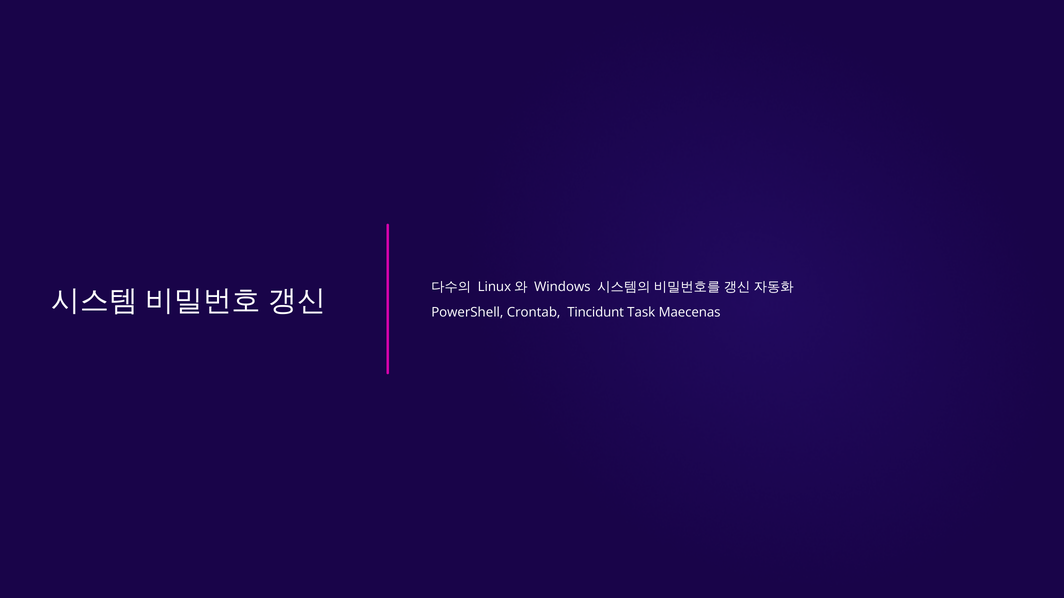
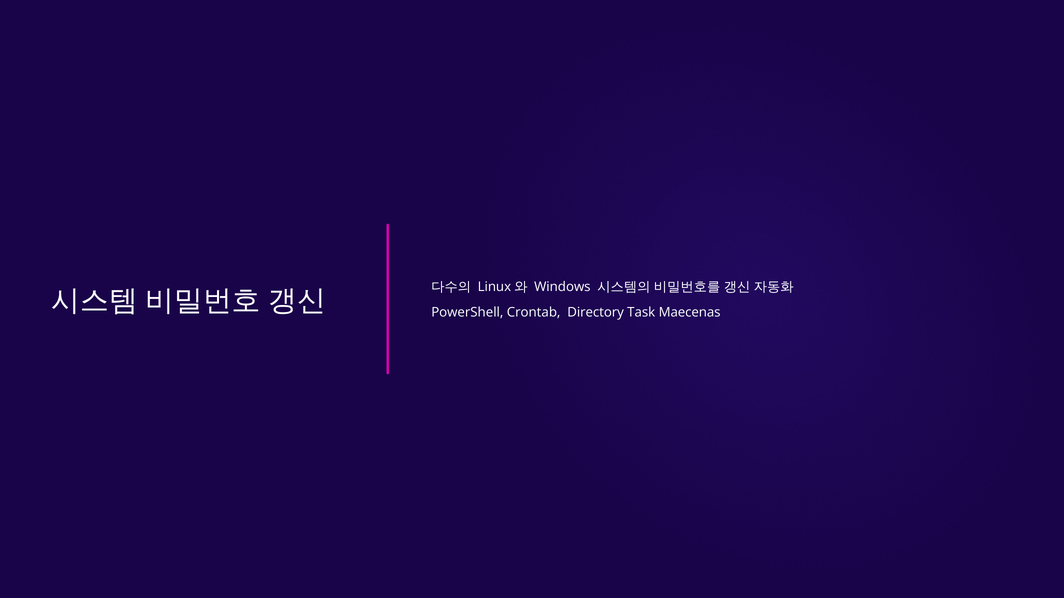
Tincidunt: Tincidunt -> Directory
